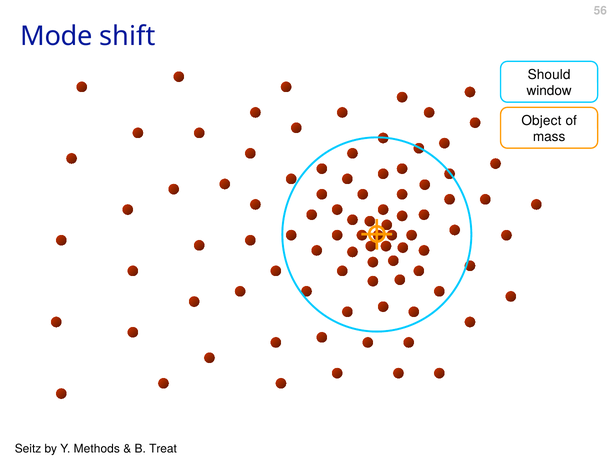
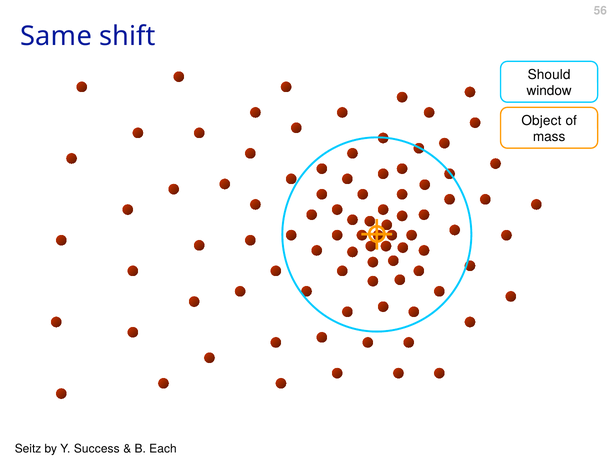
Mode: Mode -> Same
Methods: Methods -> Success
Treat: Treat -> Each
